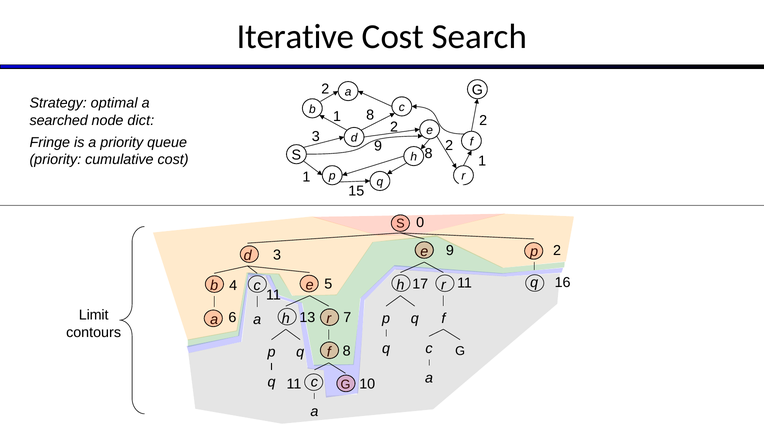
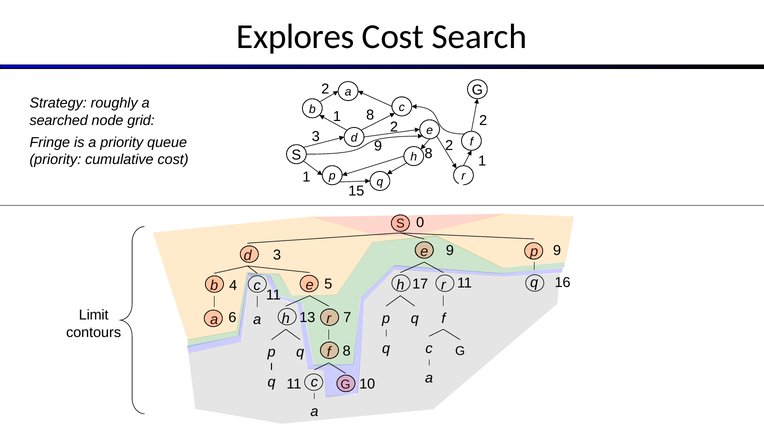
Iterative: Iterative -> Explores
optimal: optimal -> roughly
dict: dict -> grid
9 2: 2 -> 9
